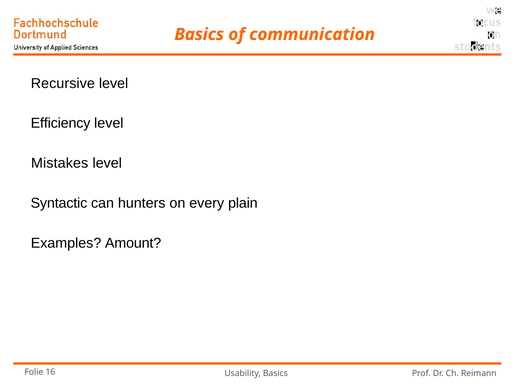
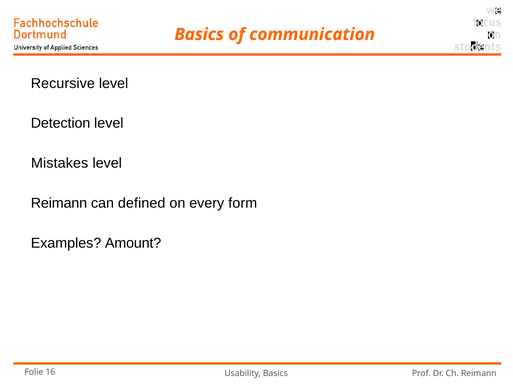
Efficiency: Efficiency -> Detection
Syntactic at (59, 203): Syntactic -> Reimann
hunters: hunters -> defined
plain: plain -> form
